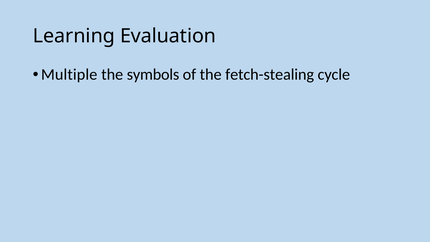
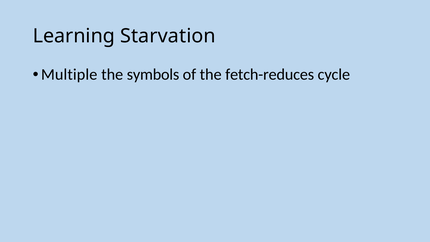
Evaluation: Evaluation -> Starvation
fetch-stealing: fetch-stealing -> fetch-reduces
